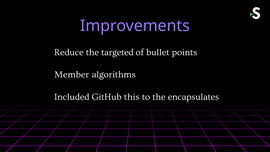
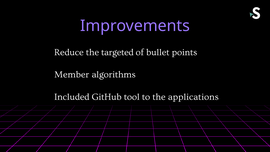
this: this -> tool
encapsulates: encapsulates -> applications
